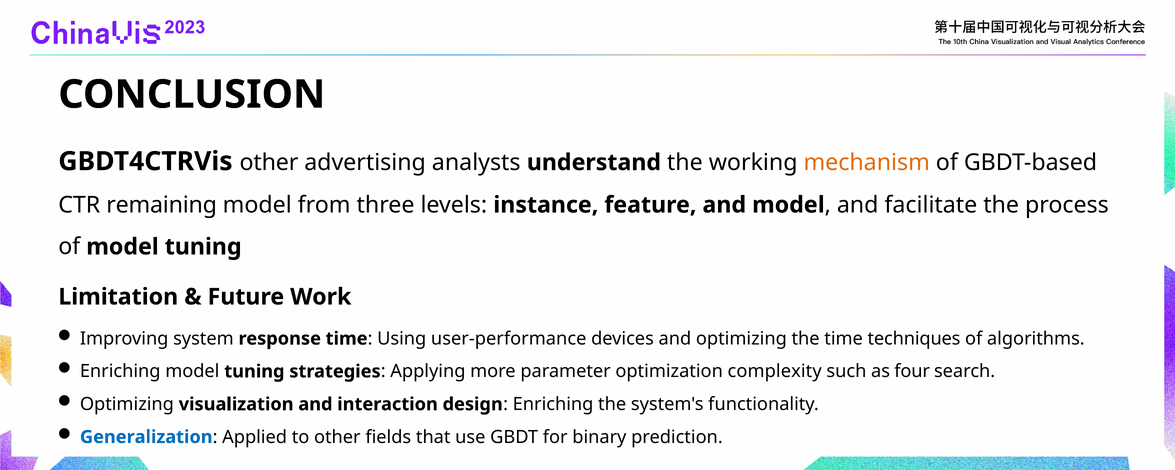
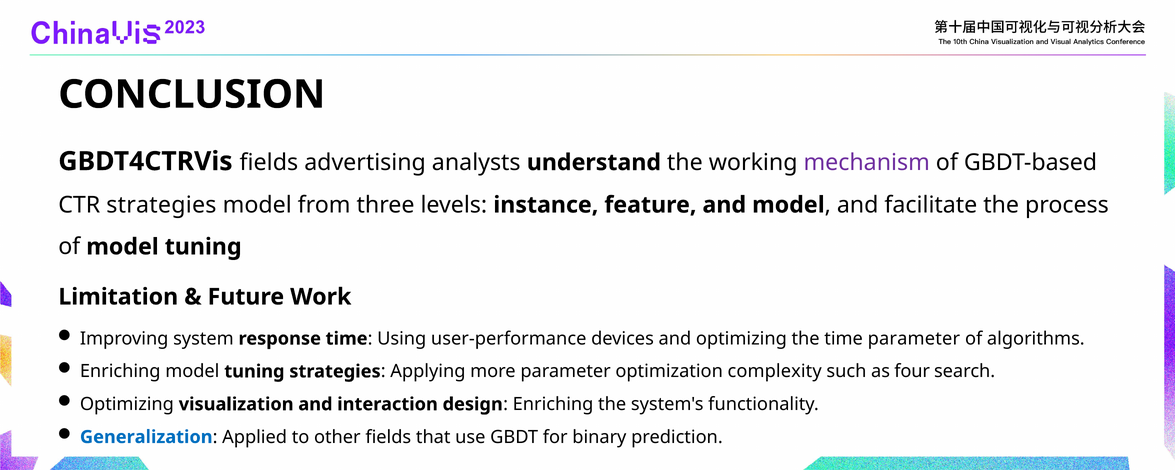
GBDT4CTRVis other: other -> fields
mechanism colour: orange -> purple
CTR remaining: remaining -> strategies
time techniques: techniques -> parameter
